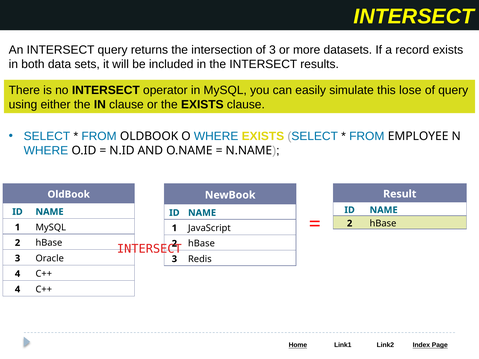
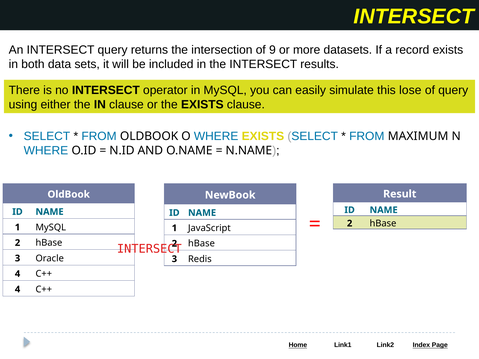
of 3: 3 -> 9
EMPLOYEE: EMPLOYEE -> MAXIMUM
